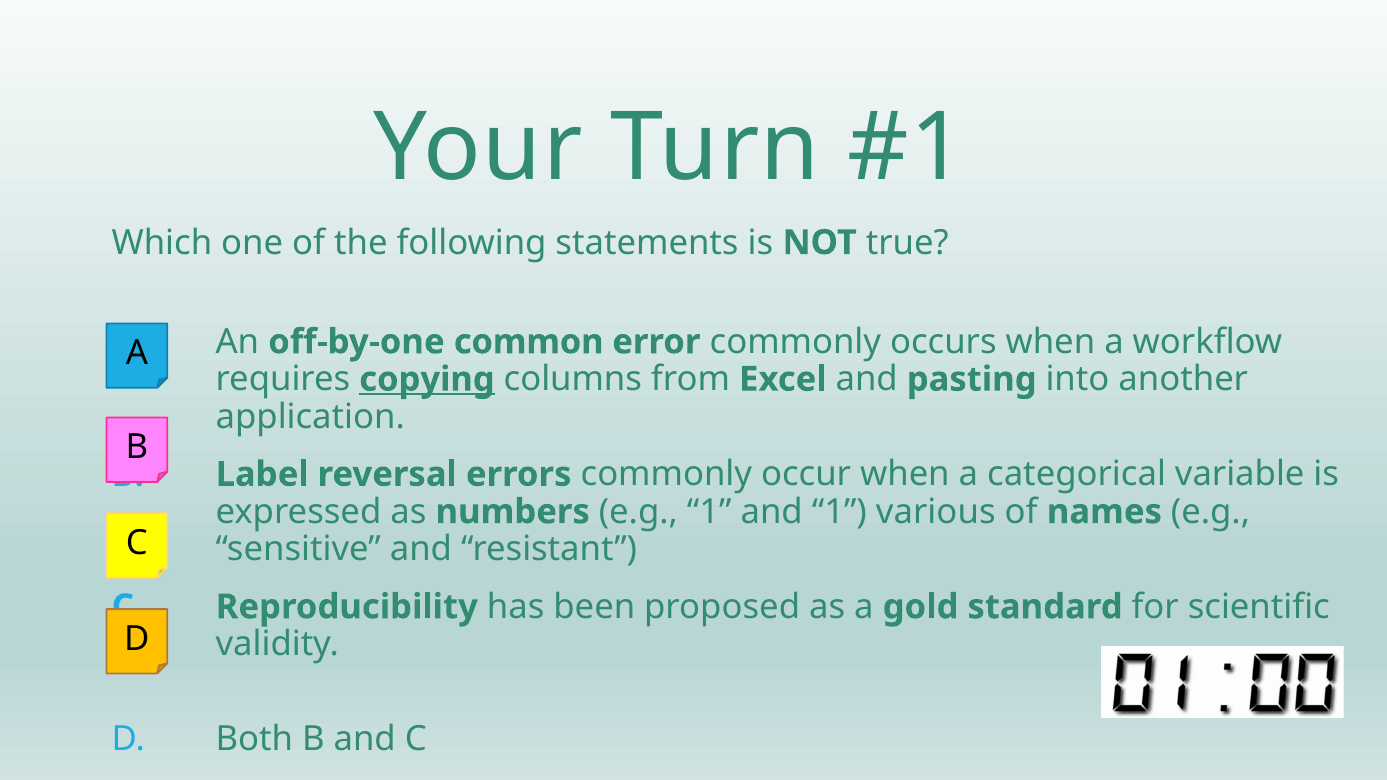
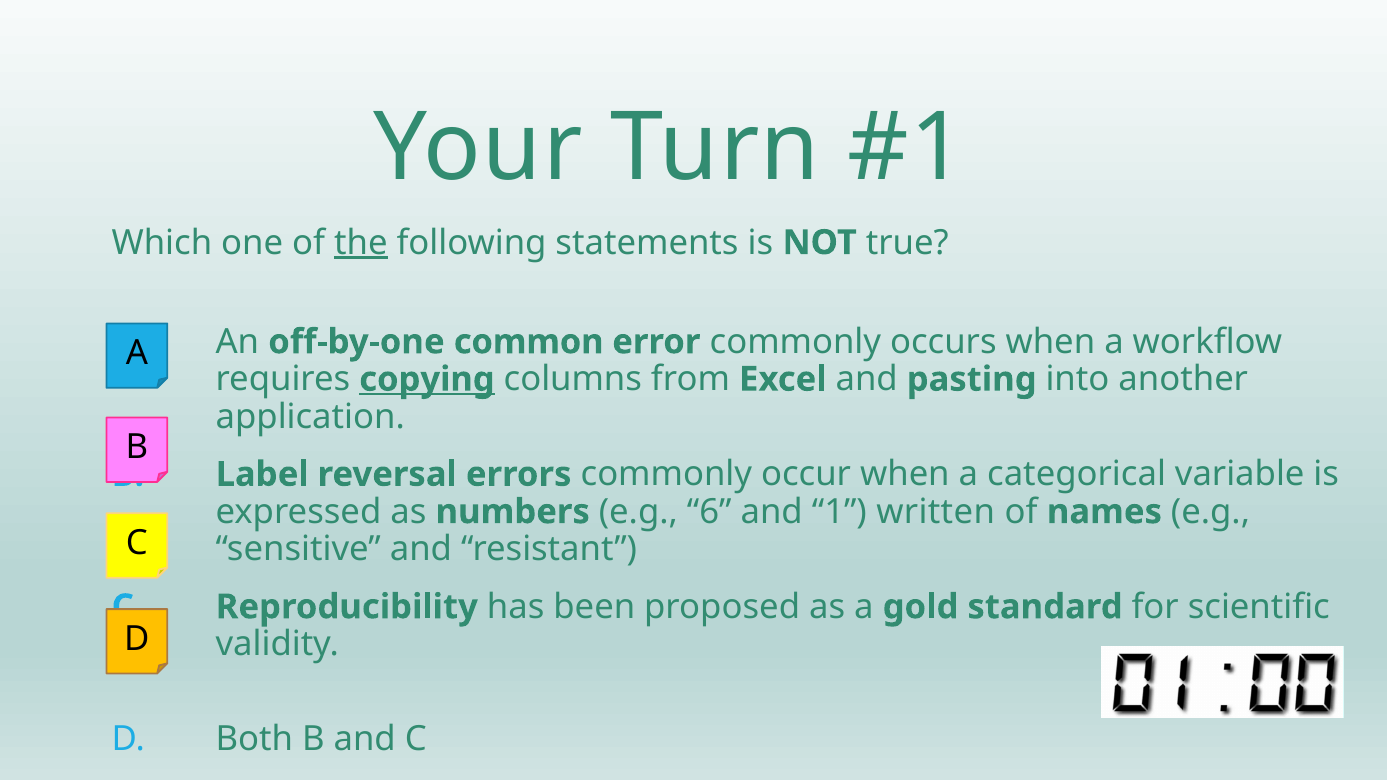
the underline: none -> present
e.g 1: 1 -> 6
various: various -> written
